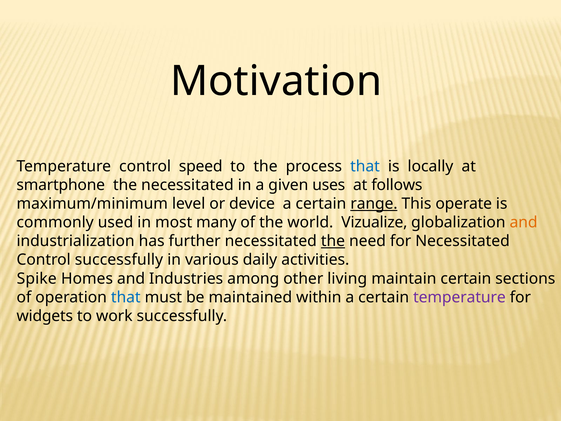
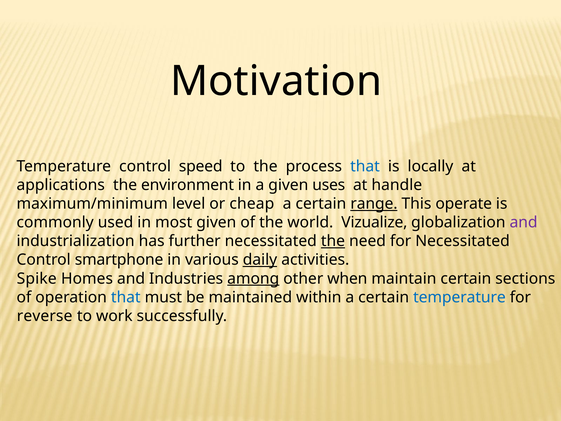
smartphone: smartphone -> applications
the necessitated: necessitated -> environment
follows: follows -> handle
device: device -> cheap
most many: many -> given
and at (524, 222) colour: orange -> purple
Control successfully: successfully -> smartphone
daily underline: none -> present
among underline: none -> present
living: living -> when
temperature at (459, 297) colour: purple -> blue
widgets: widgets -> reverse
